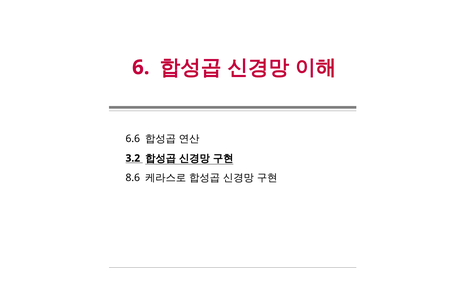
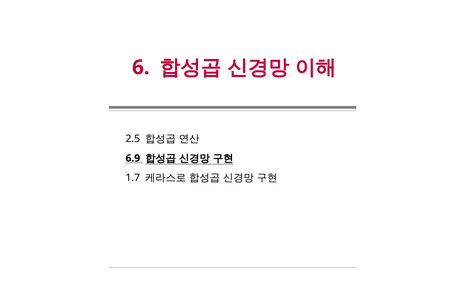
6.6: 6.6 -> 2.5
3.2: 3.2 -> 6.9
8.6: 8.6 -> 1.7
